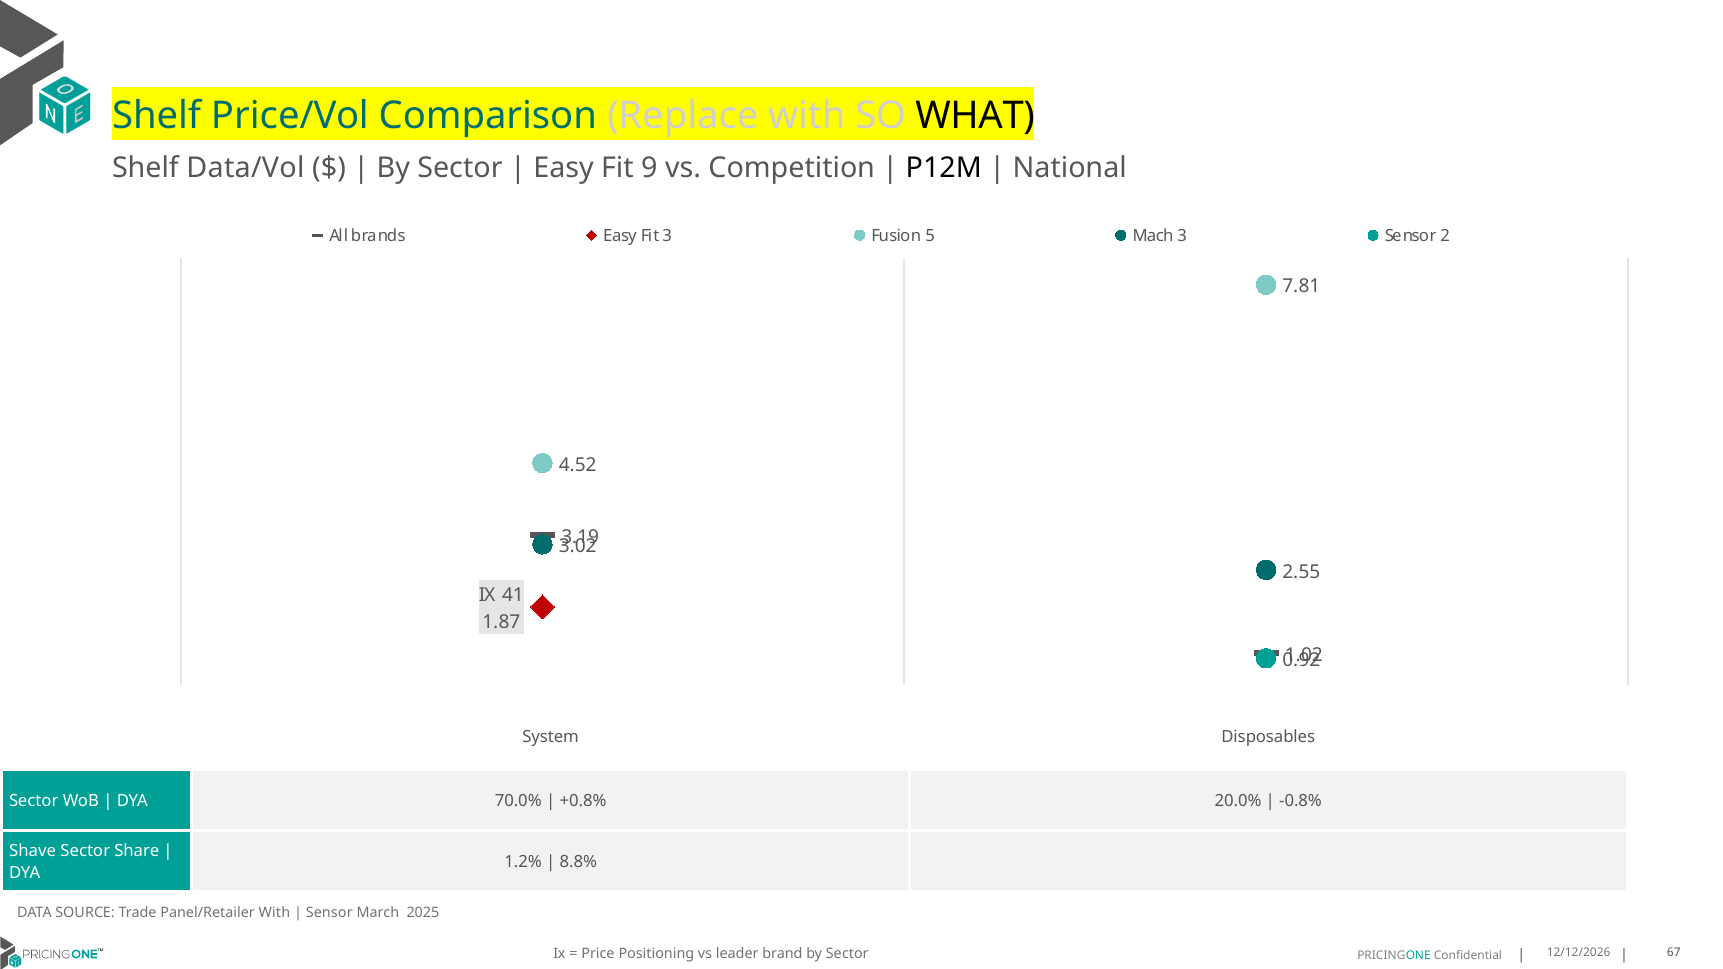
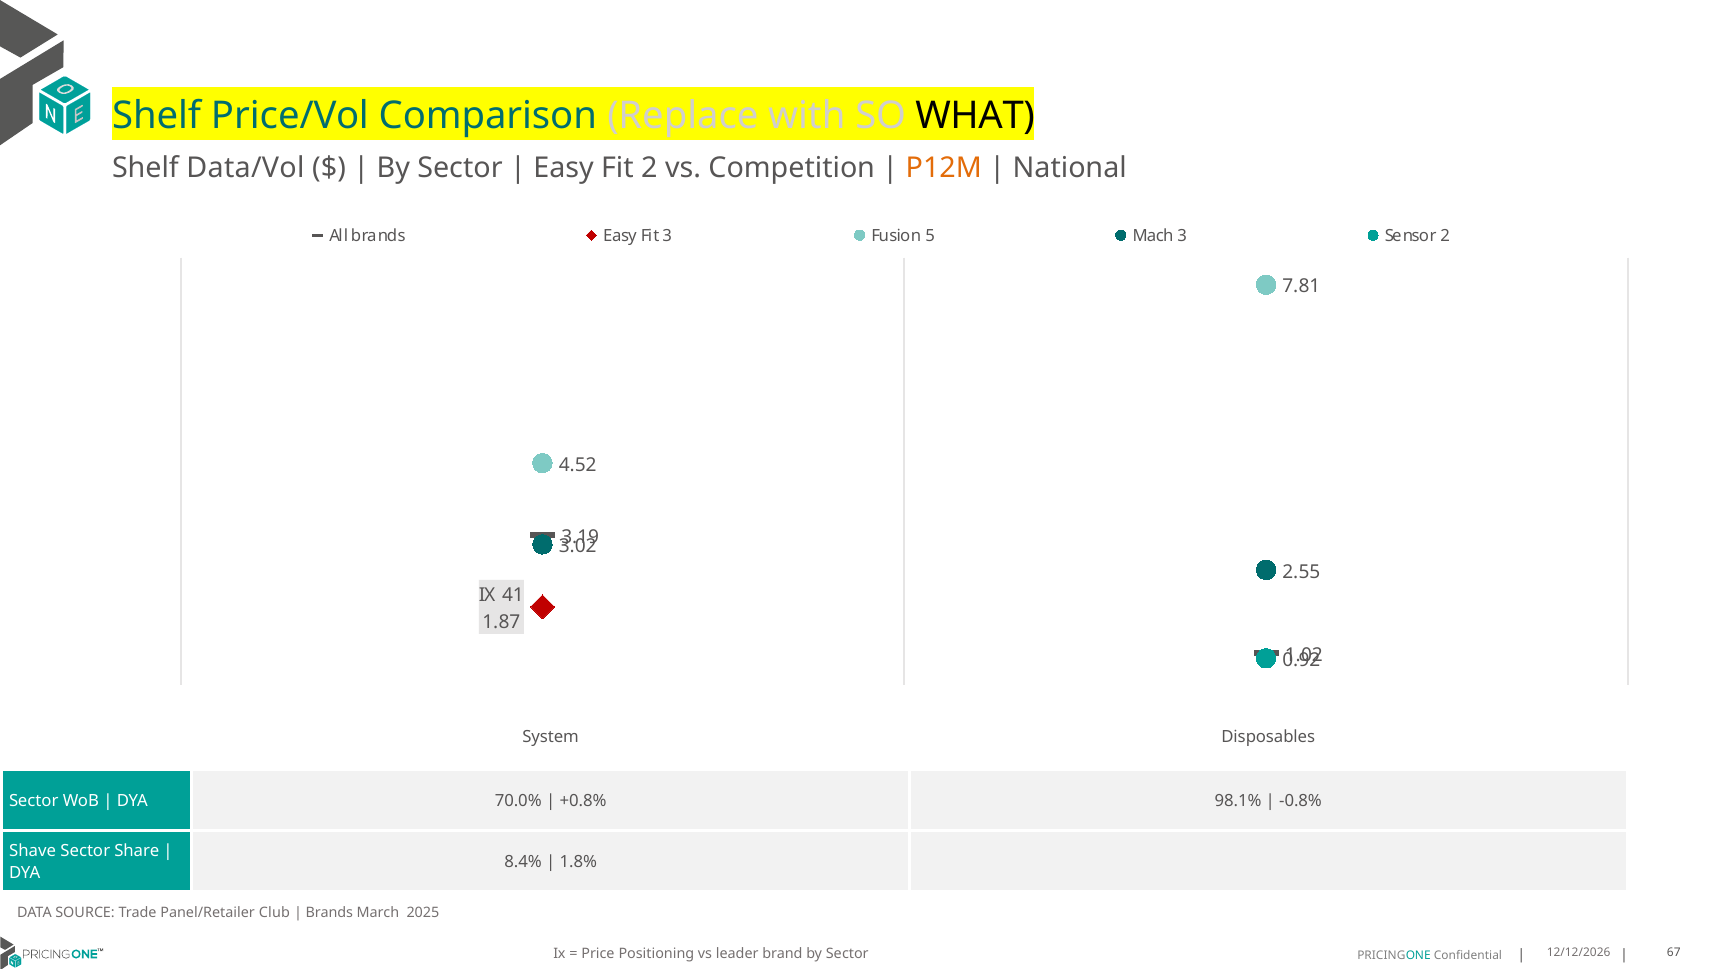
Fit 9: 9 -> 2
P12M colour: black -> orange
20.0%: 20.0% -> 98.1%
1.2%: 1.2% -> 8.4%
8.8%: 8.8% -> 1.8%
Panel/Retailer With: With -> Club
Sensor at (329, 913): Sensor -> Brands
